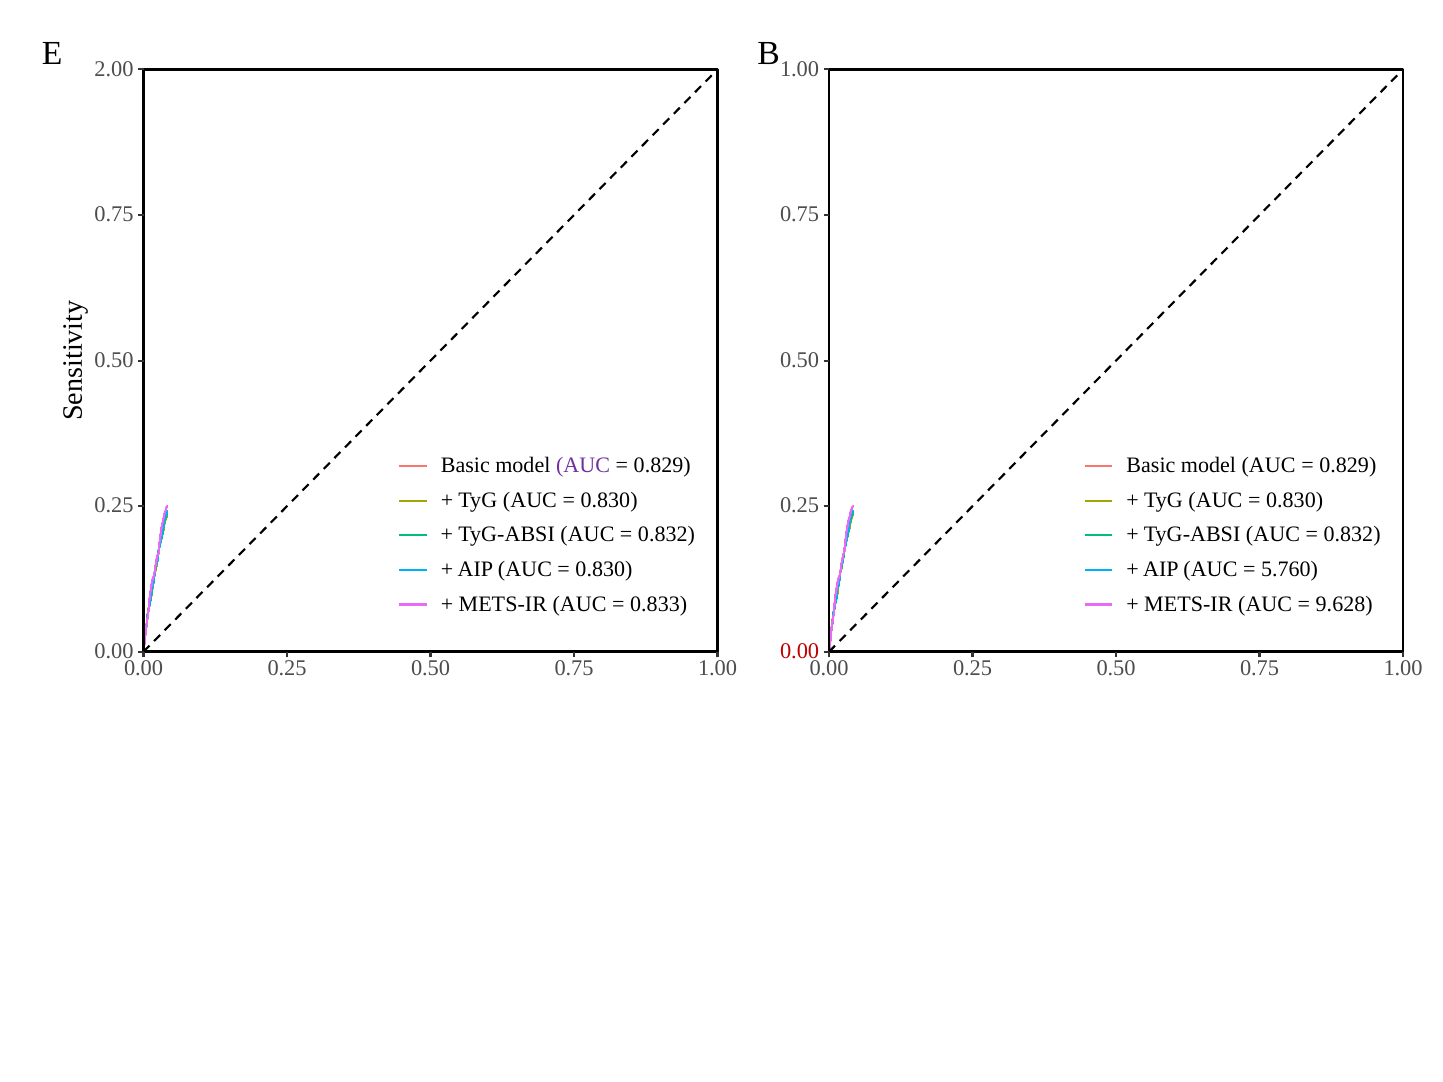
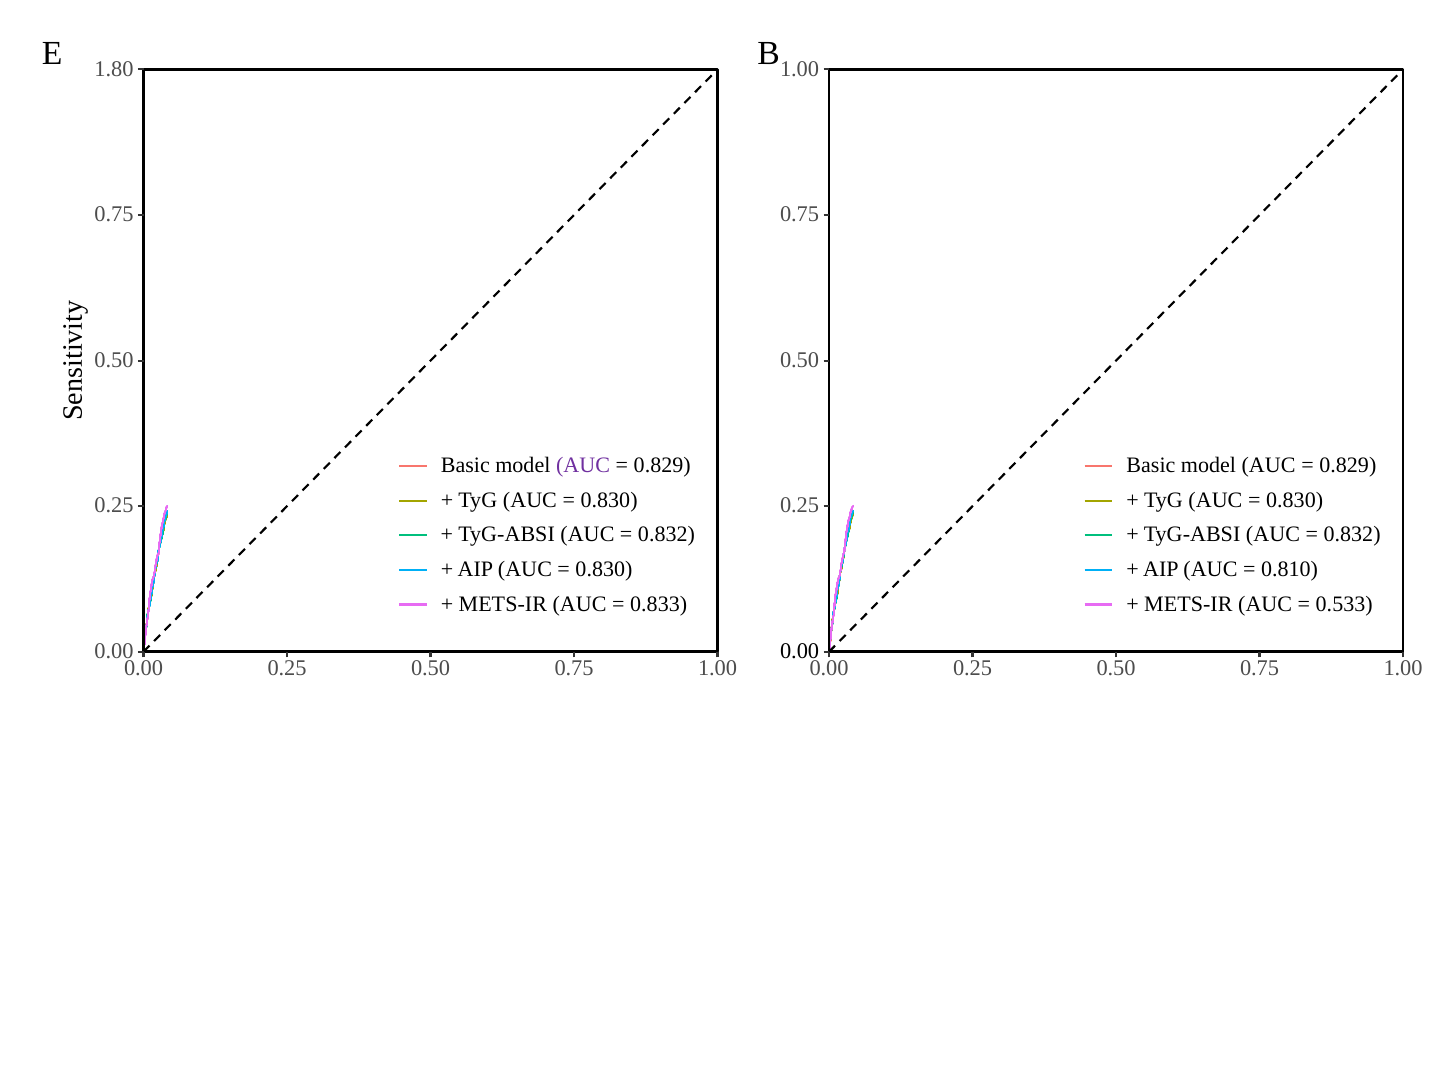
2.00: 2.00 -> 1.80
5.760: 5.760 -> 0.810
9.628: 9.628 -> 0.533
0.00 at (800, 651) colour: red -> black
